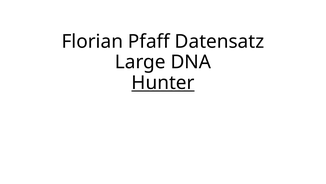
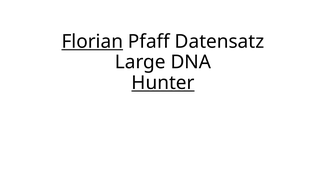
Florian underline: none -> present
